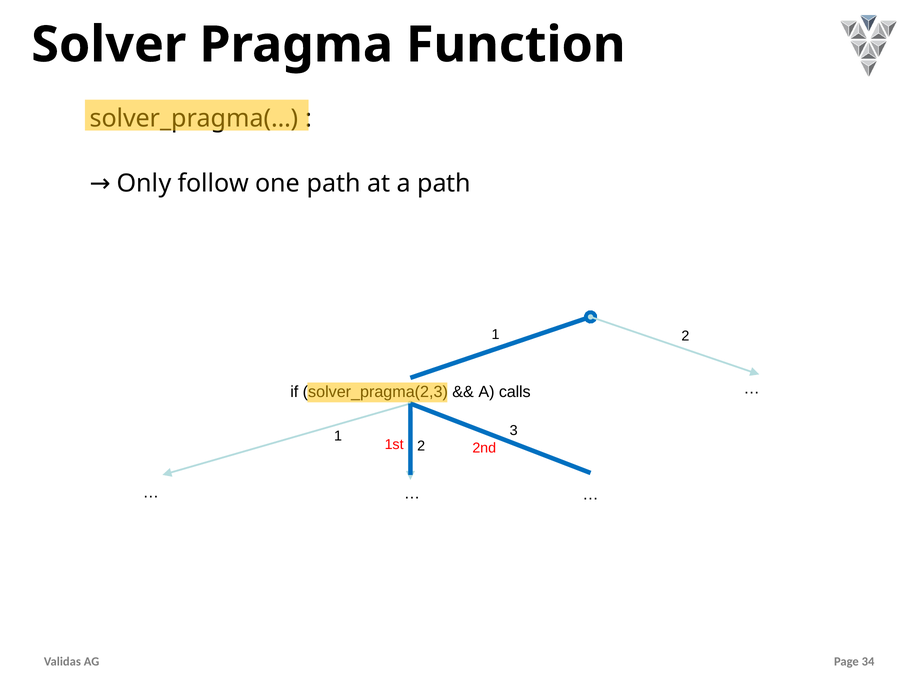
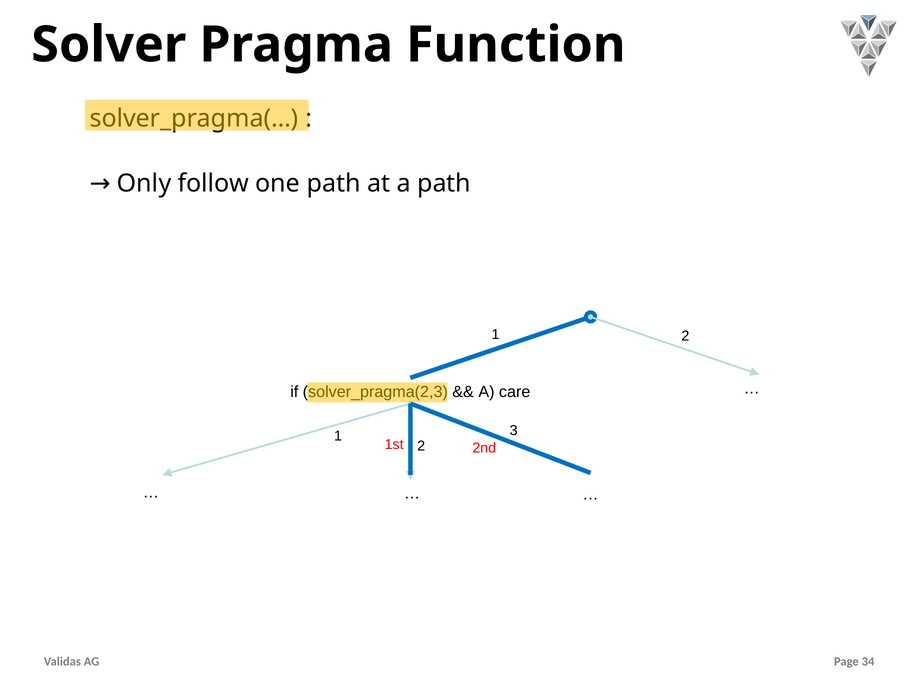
calls: calls -> care
